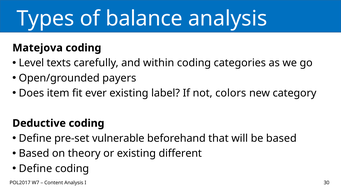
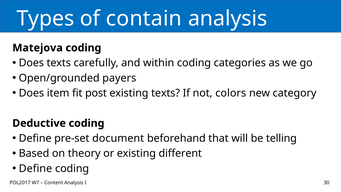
balance: balance -> contain
Level at (31, 63): Level -> Does
ever: ever -> post
existing label: label -> texts
vulnerable: vulnerable -> document
be based: based -> telling
